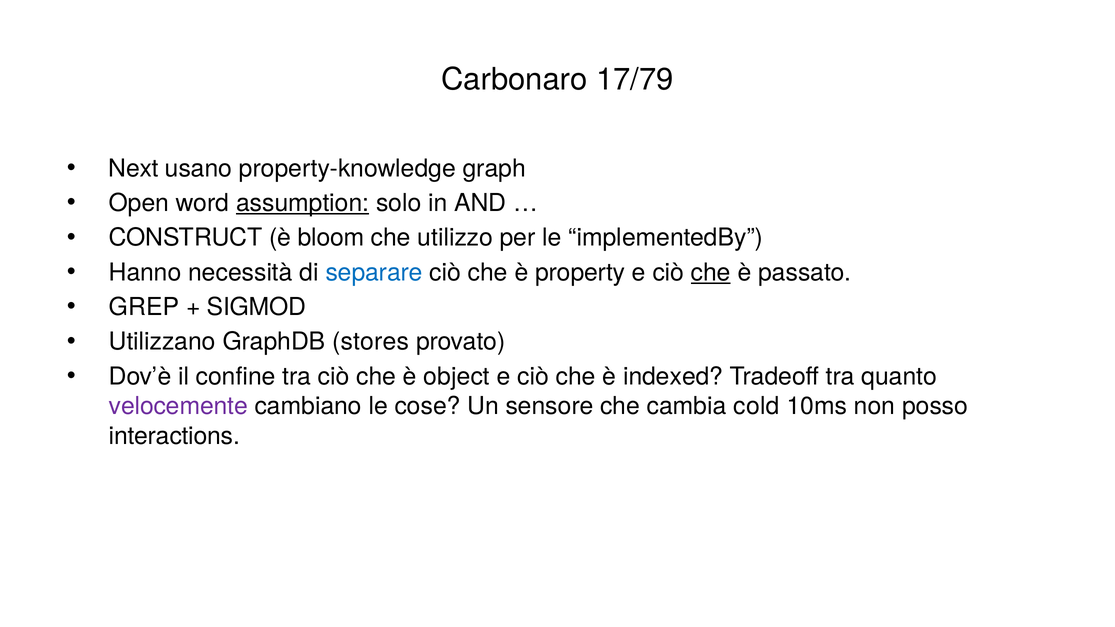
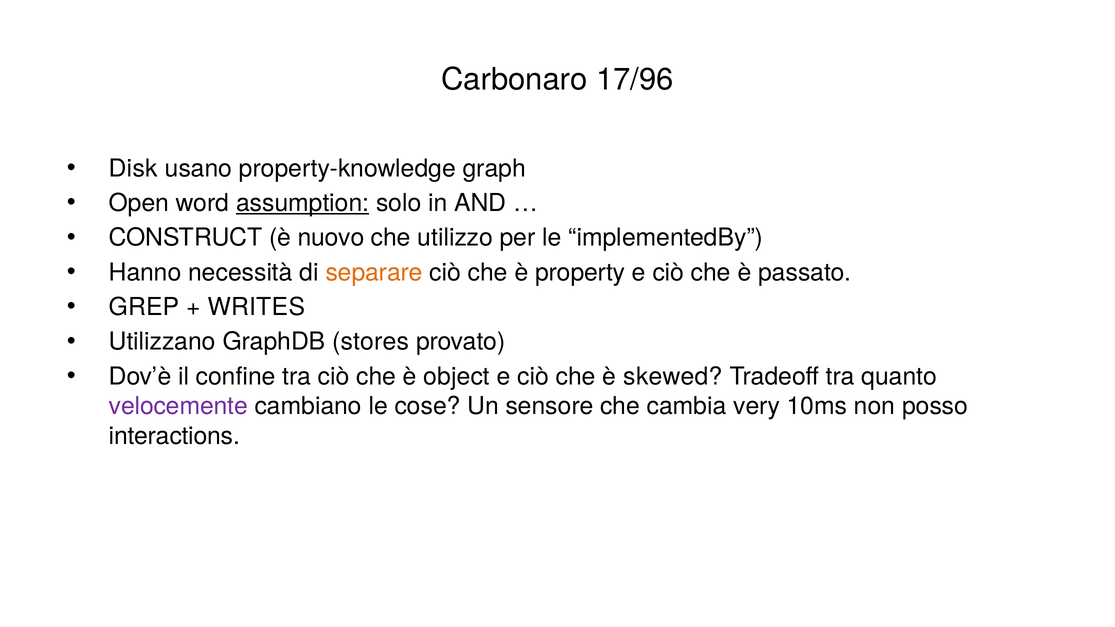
17/79: 17/79 -> 17/96
Next: Next -> Disk
bloom: bloom -> nuovo
separare colour: blue -> orange
che at (711, 273) underline: present -> none
SIGMOD: SIGMOD -> WRITES
indexed: indexed -> skewed
cold: cold -> very
